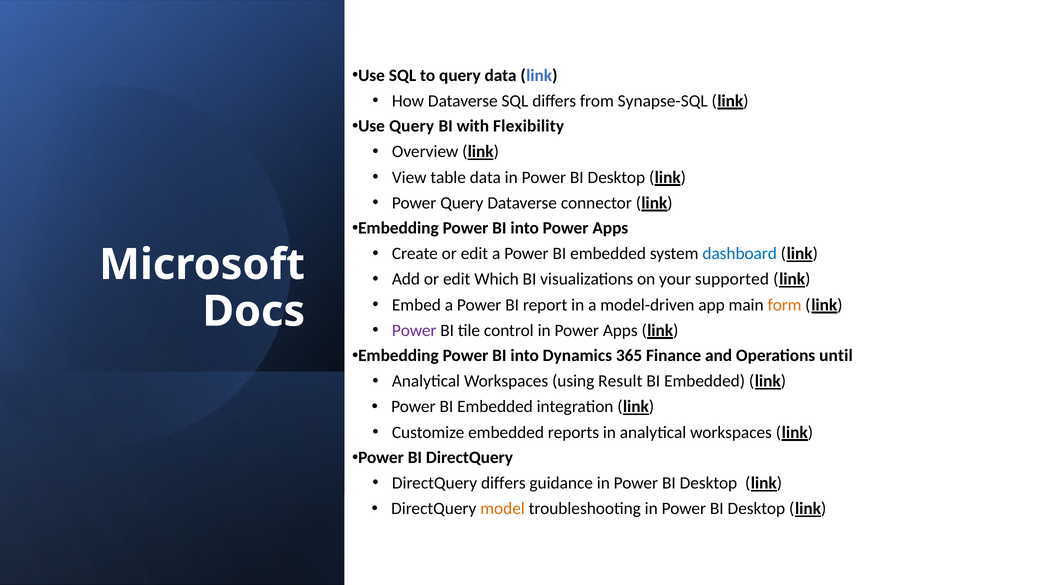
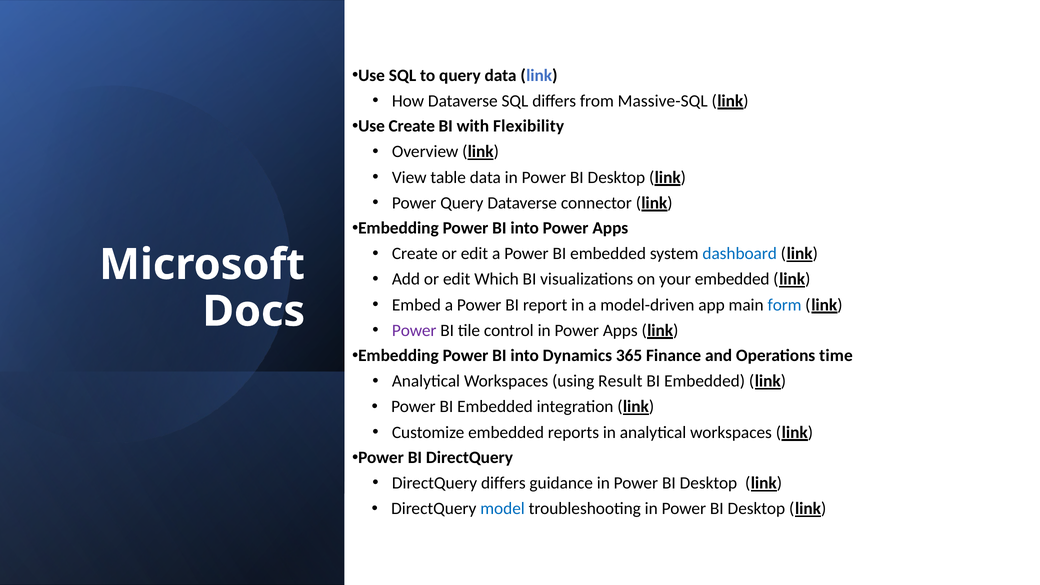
Synapse-SQL: Synapse-SQL -> Massive-SQL
Use Query: Query -> Create
your supported: supported -> embedded
form colour: orange -> blue
until: until -> time
model colour: orange -> blue
